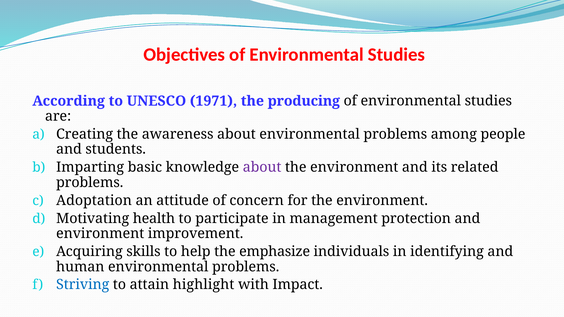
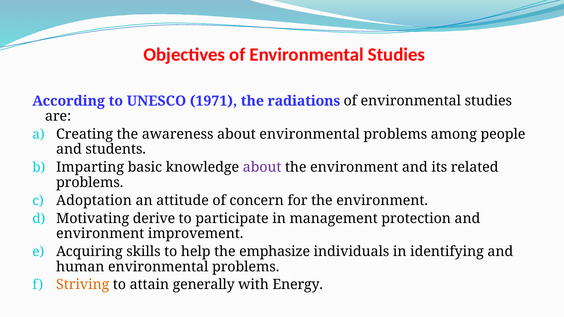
producing: producing -> radiations
health: health -> derive
Striving colour: blue -> orange
highlight: highlight -> generally
Impact: Impact -> Energy
